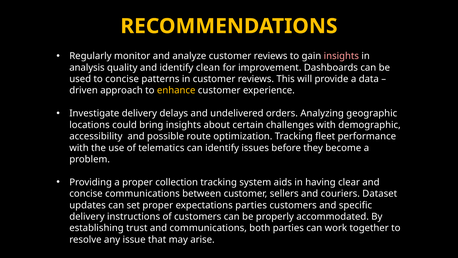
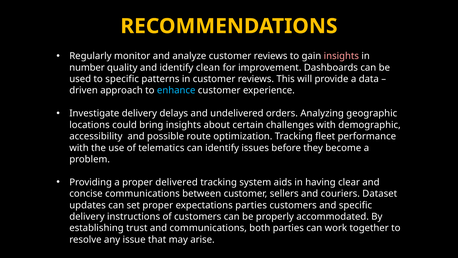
analysis: analysis -> number
to concise: concise -> specific
enhance colour: yellow -> light blue
collection: collection -> delivered
